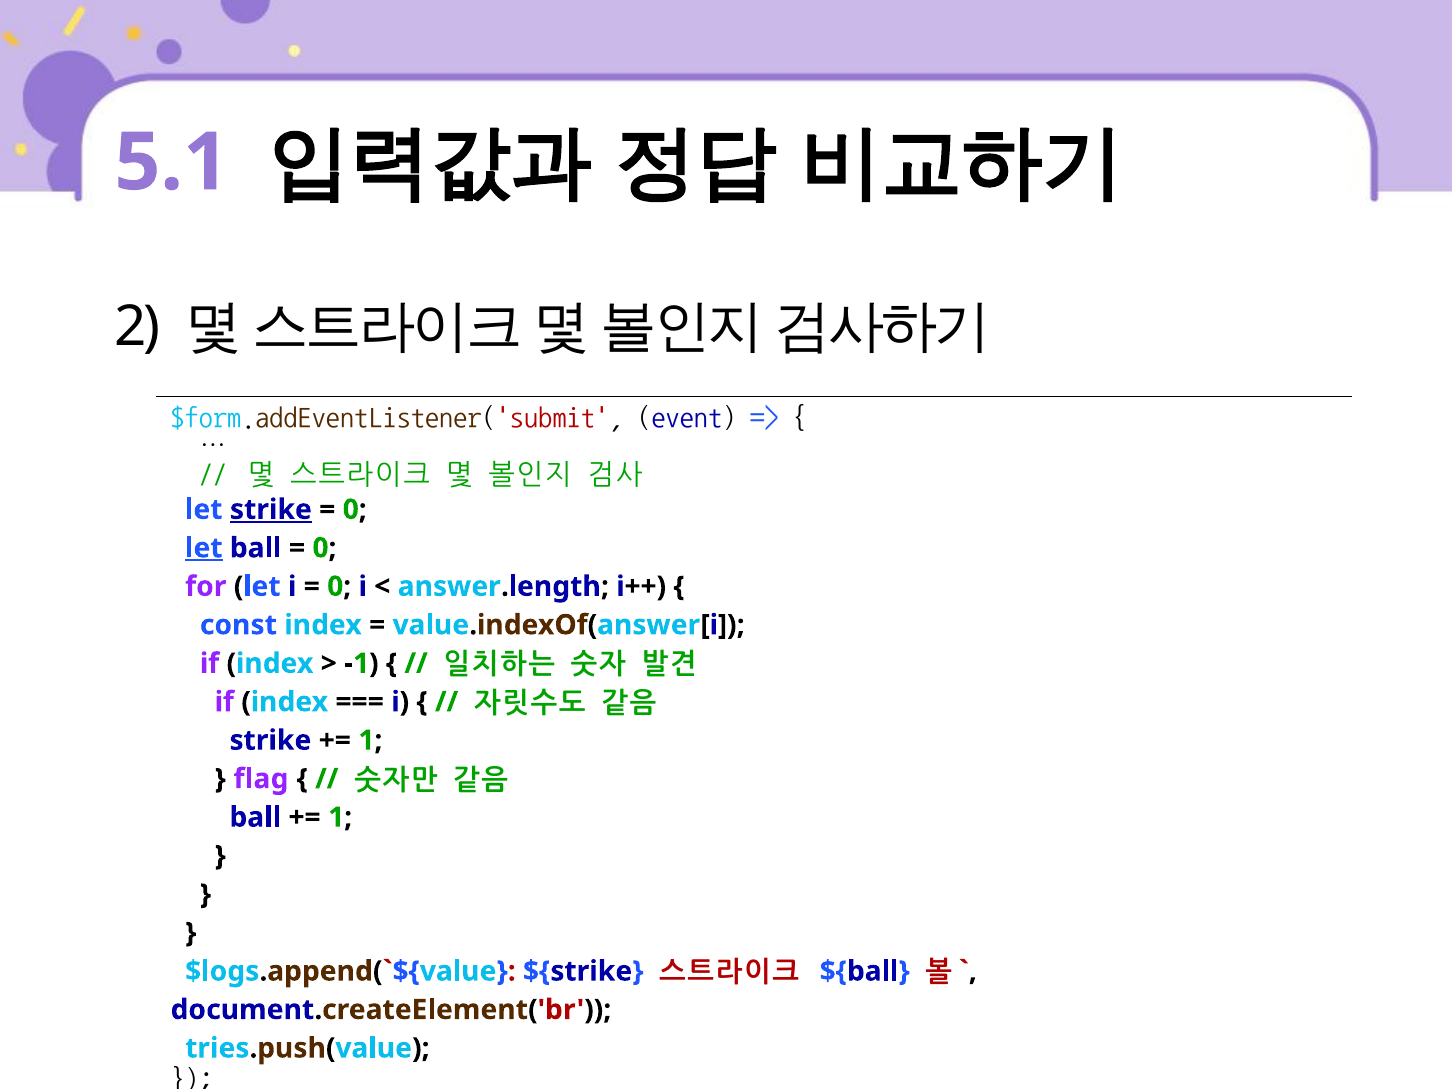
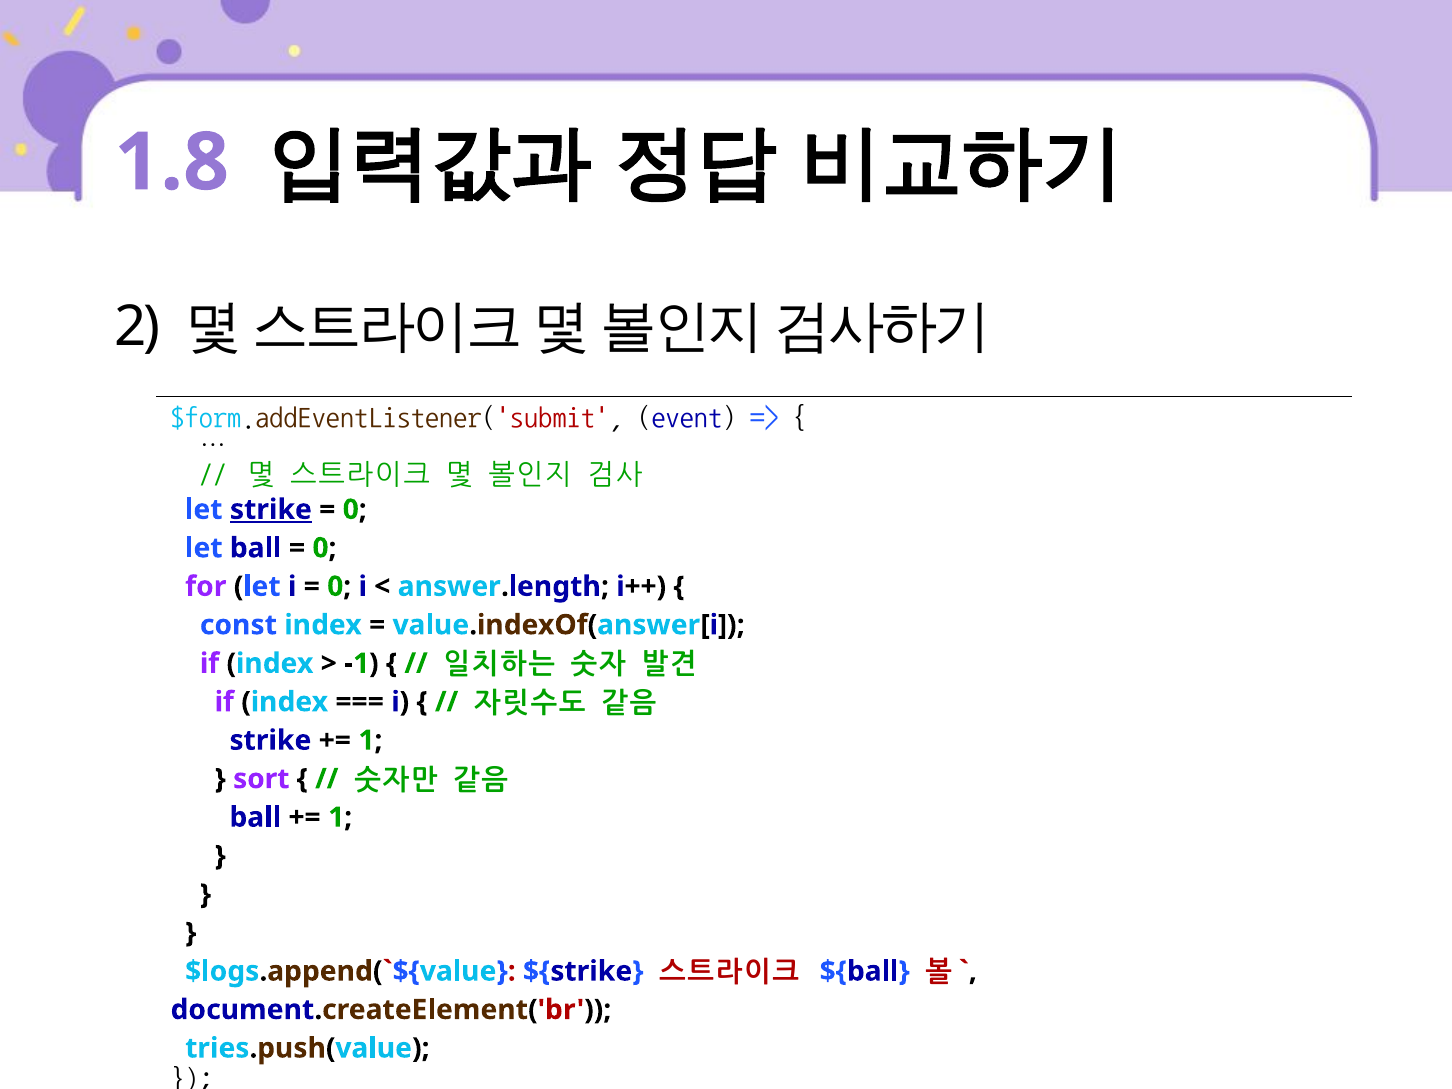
5.1: 5.1 -> 1.8
let at (204, 548) underline: present -> none
flag: flag -> sort
